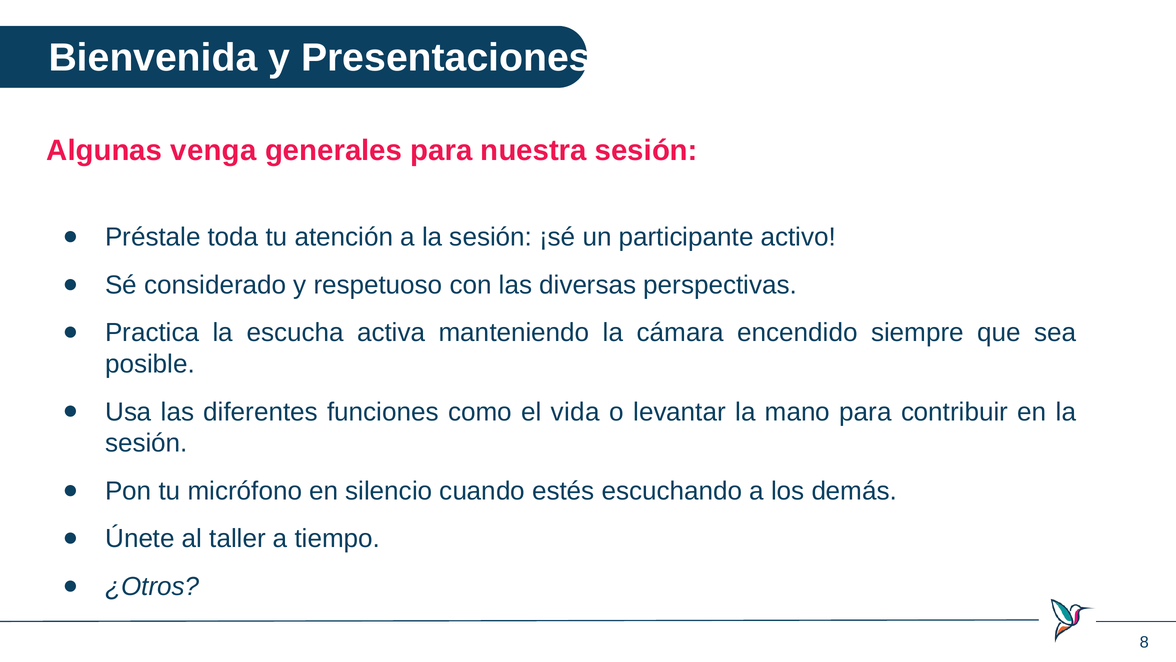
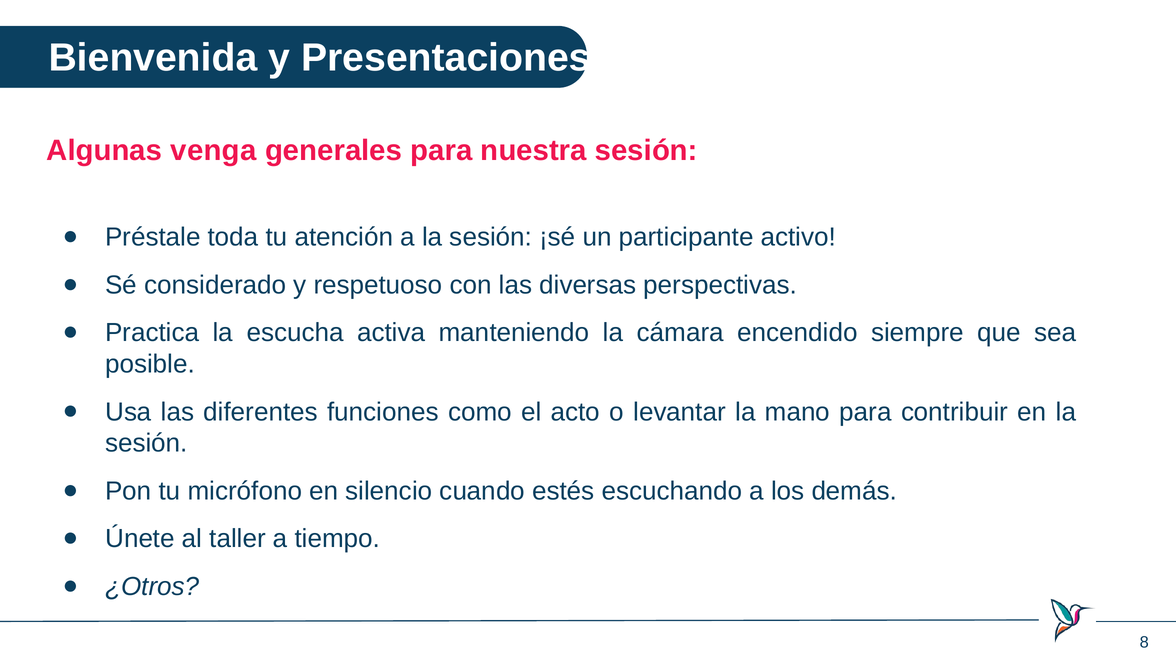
vida: vida -> acto
